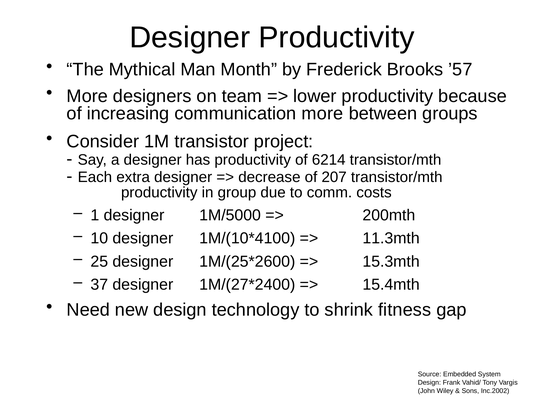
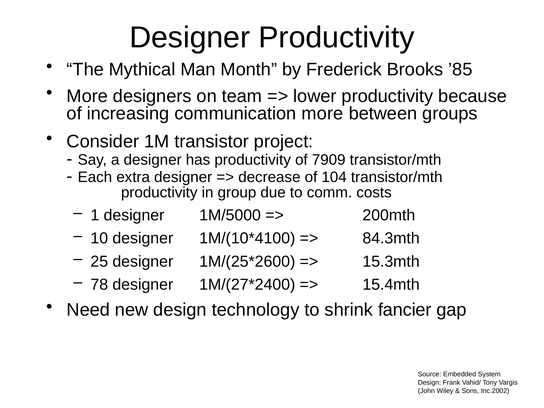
’57: ’57 -> ’85
6214: 6214 -> 7909
207: 207 -> 104
11.3mth: 11.3mth -> 84.3mth
37: 37 -> 78
fitness: fitness -> fancier
